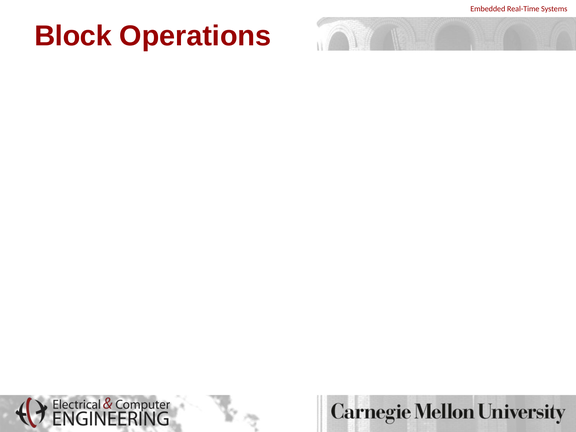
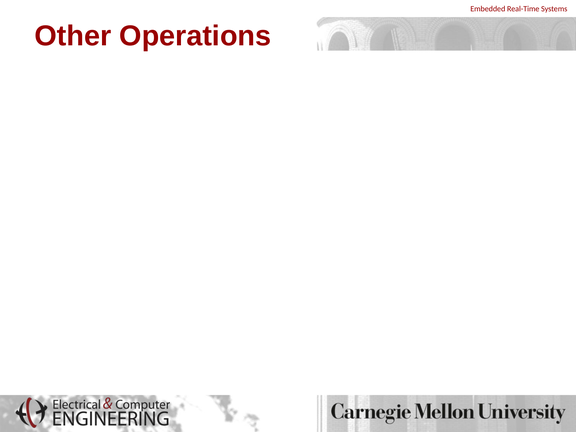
Block: Block -> Other
